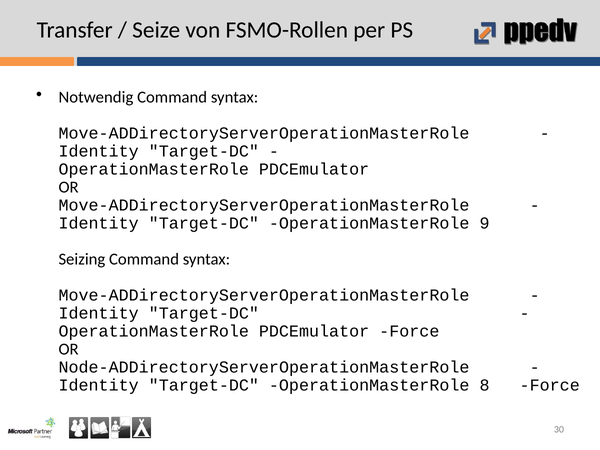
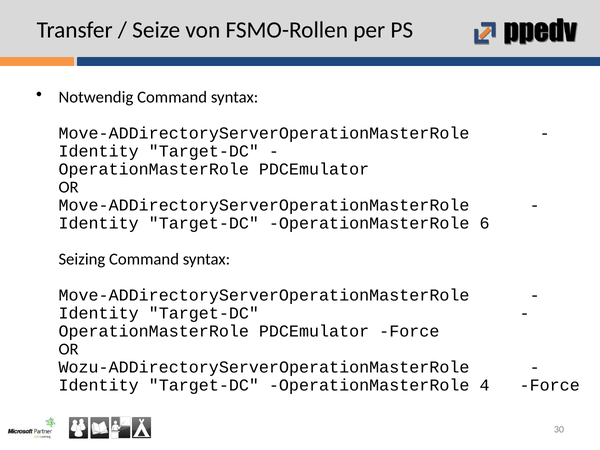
9: 9 -> 6
Node-ADDirectoryServerOperationMasterRole: Node-ADDirectoryServerOperationMasterRole -> Wozu-ADDirectoryServerOperationMasterRole
8: 8 -> 4
